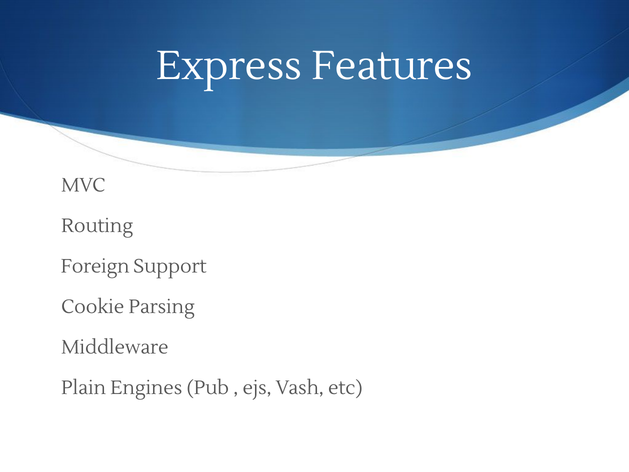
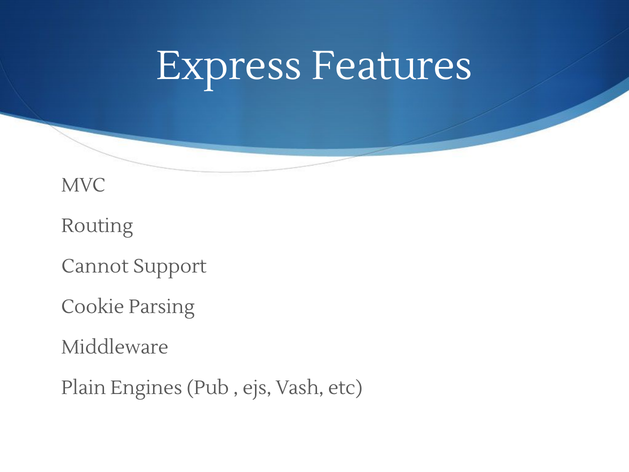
Foreign: Foreign -> Cannot
